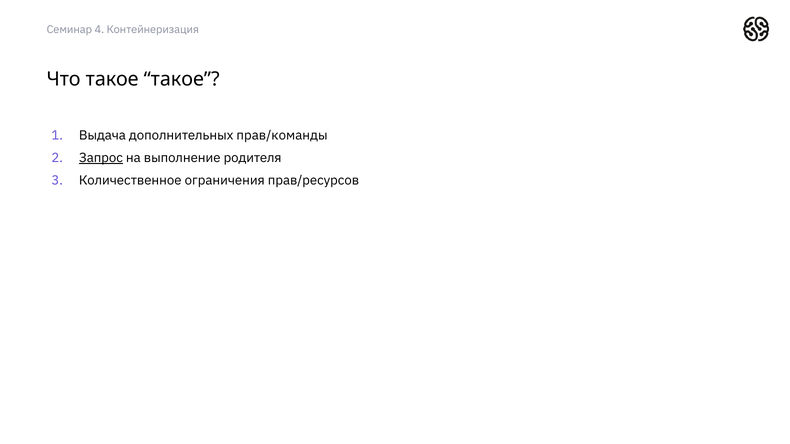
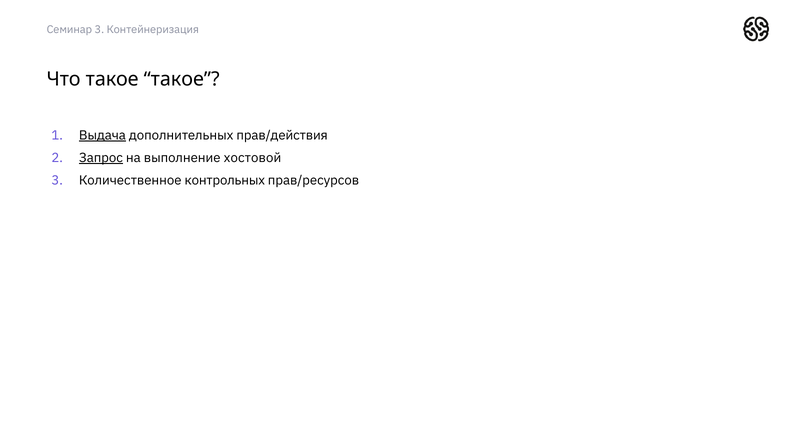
Семинар 4: 4 -> 3
Выдача underline: none -> present
прав/команды: прав/команды -> прав/действия
родителя: родителя -> хостовой
ограничения: ограничения -> контрольных
